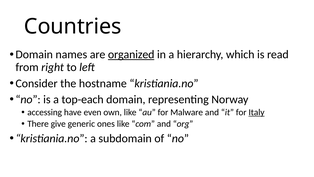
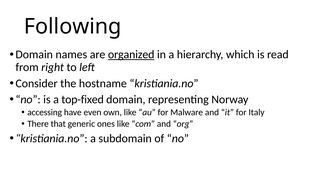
Countries: Countries -> Following
top-each: top-each -> top-fixed
Italy underline: present -> none
give: give -> that
